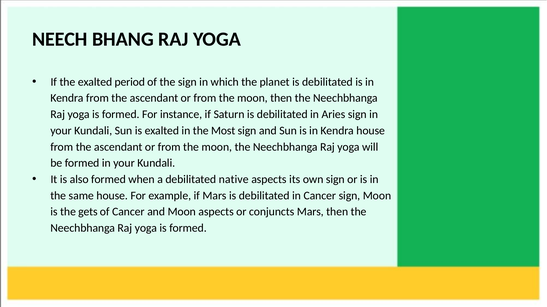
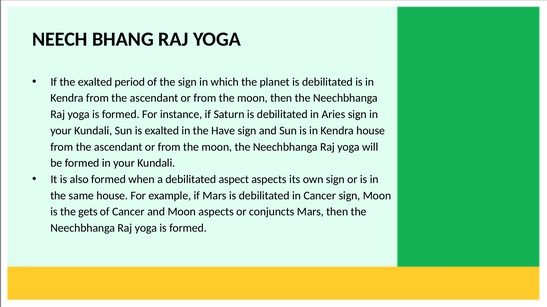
Most: Most -> Have
native: native -> aspect
